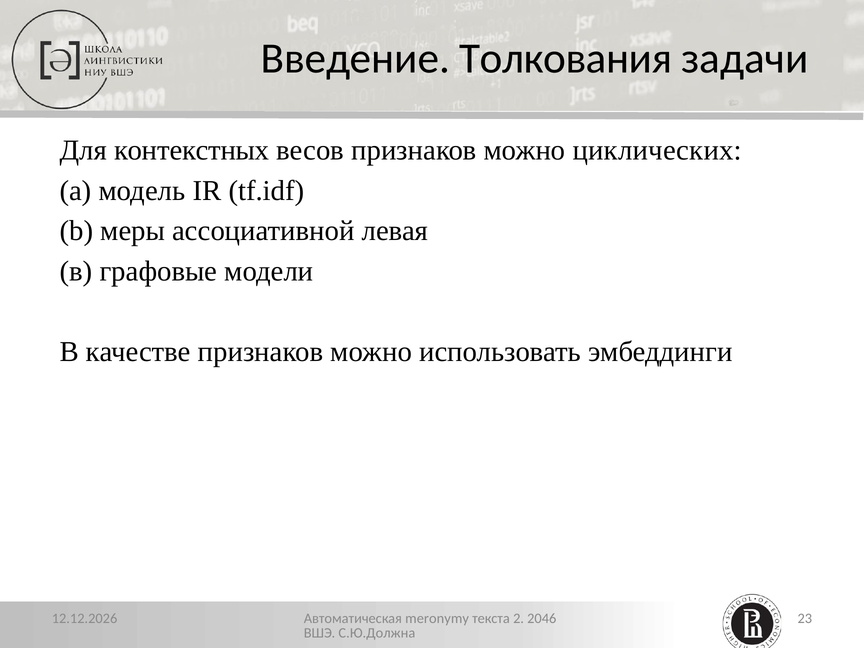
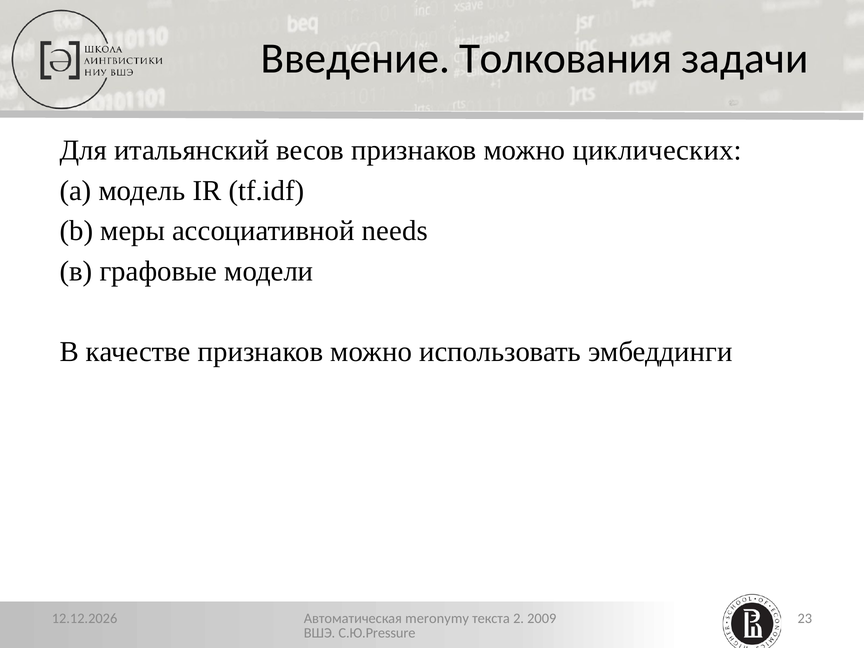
контекстных: контекстных -> итальянский
левая: левая -> needs
2046: 2046 -> 2009
С.Ю.Должна: С.Ю.Должна -> С.Ю.Pressure
